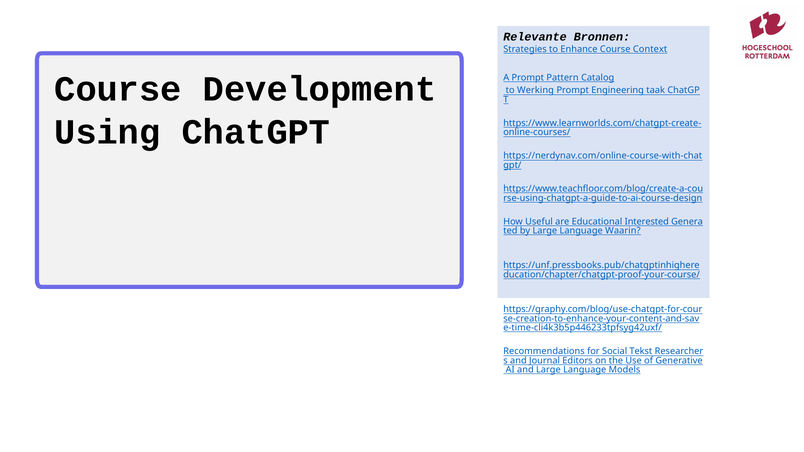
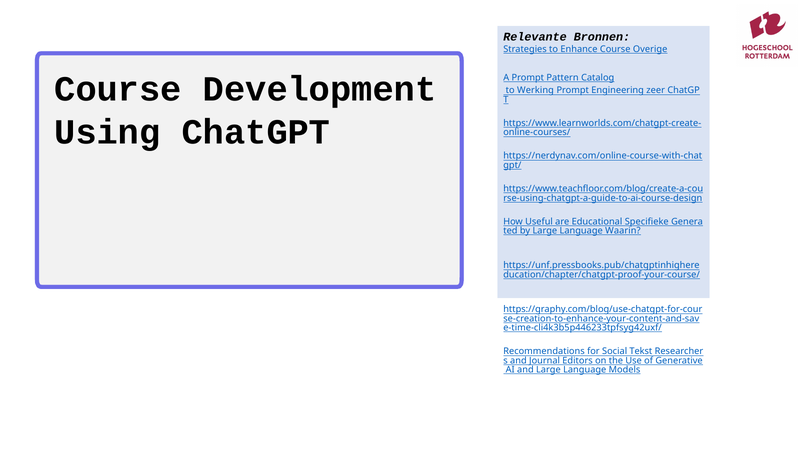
Context: Context -> Overige
taak: taak -> zeer
Interested: Interested -> Specifieke
